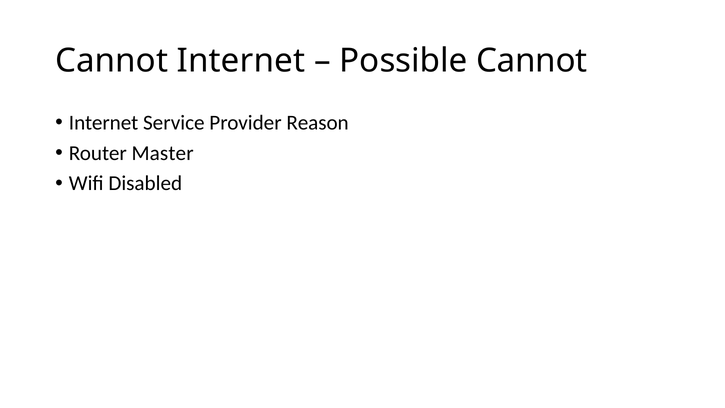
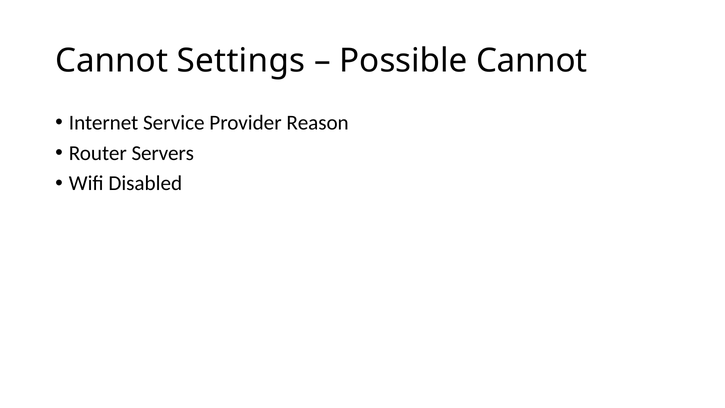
Cannot Internet: Internet -> Settings
Master: Master -> Servers
